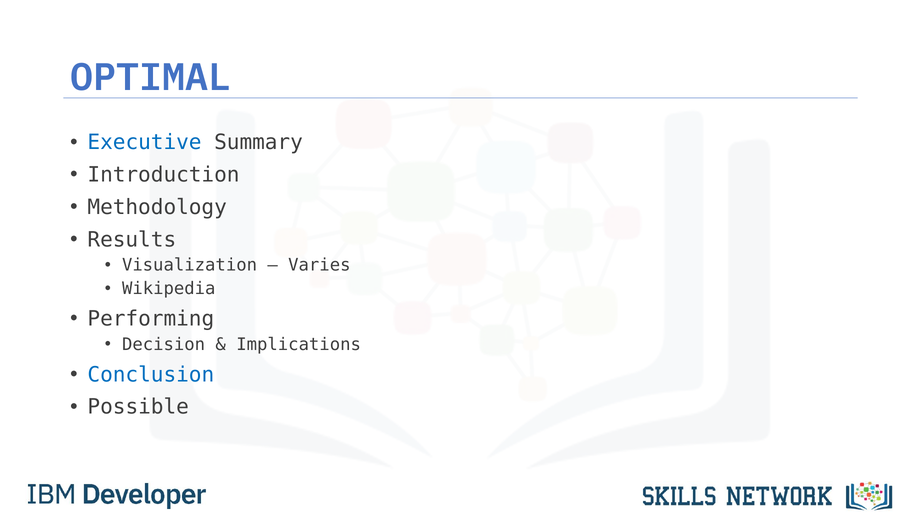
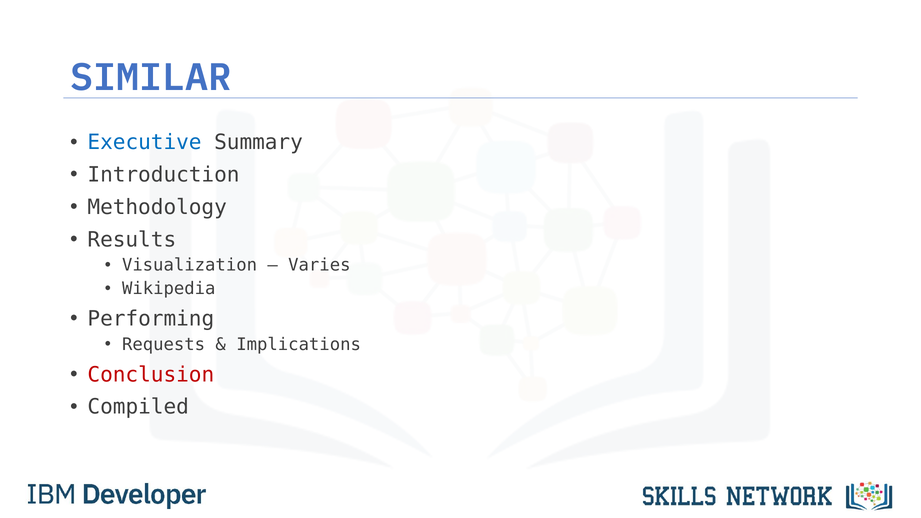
OPTIMAL: OPTIMAL -> SIMILAR
Decision: Decision -> Requests
Conclusion colour: blue -> red
Possible: Possible -> Compiled
